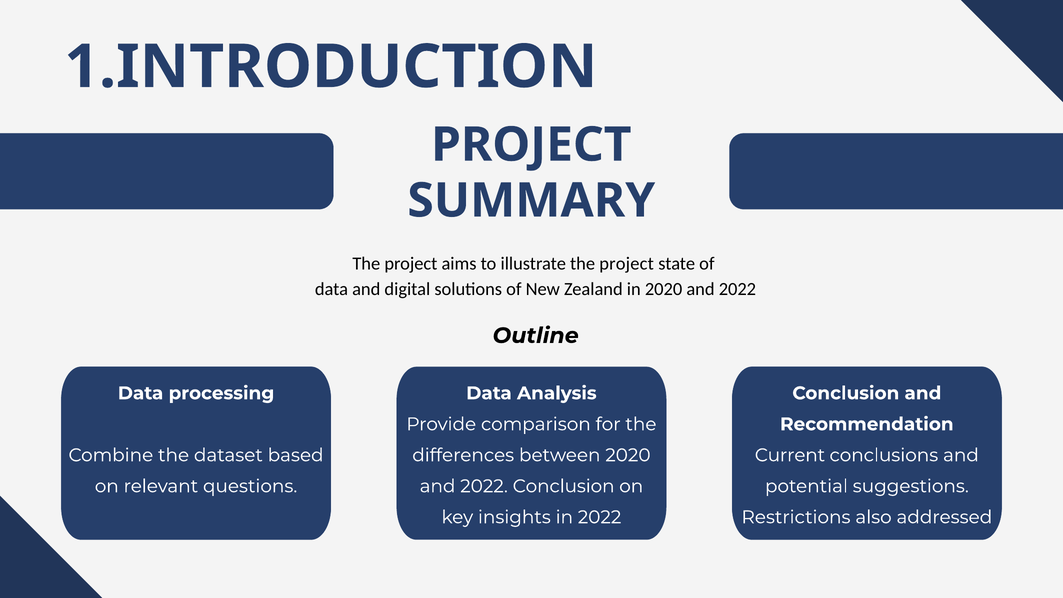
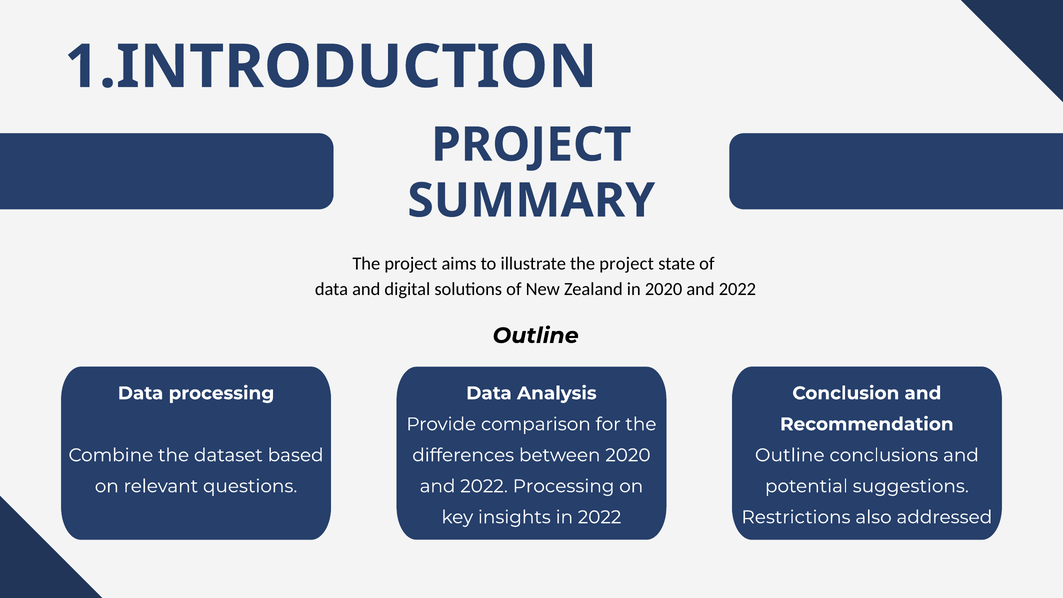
Current at (790, 455): Current -> Outline
2022 Conclusion: Conclusion -> Processing
